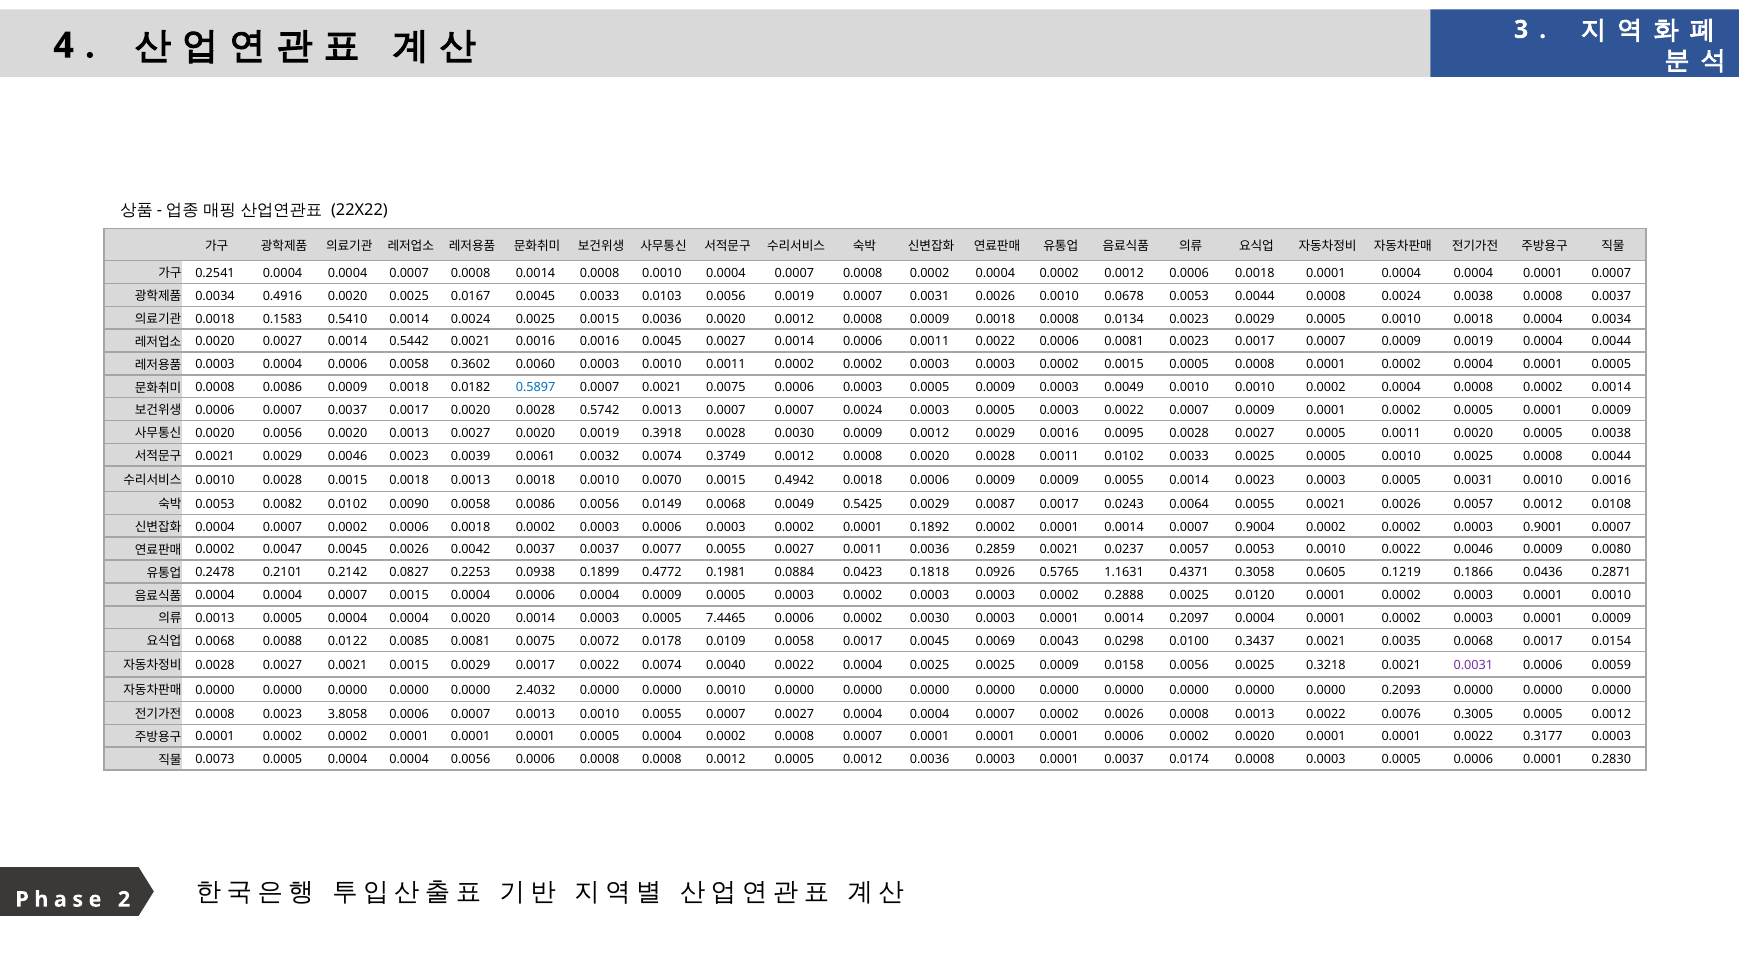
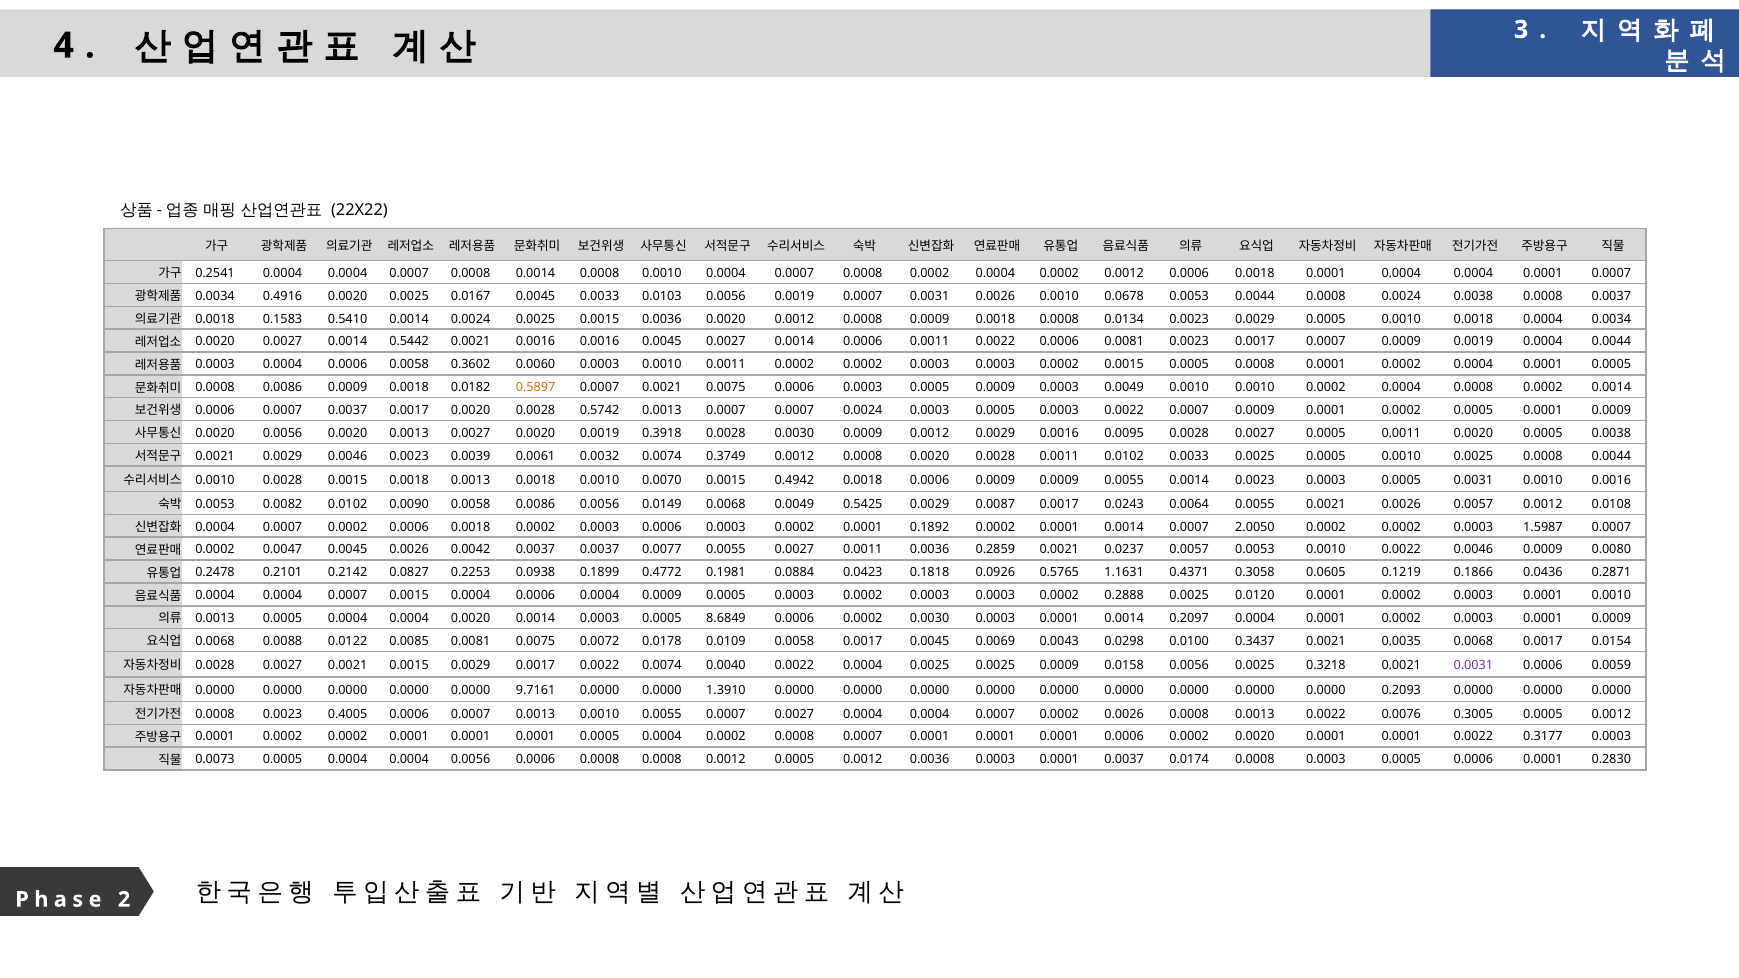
0.5897 colour: blue -> orange
0.9004: 0.9004 -> 2.0050
0.9001: 0.9001 -> 1.5987
7.4465: 7.4465 -> 8.6849
2.4032: 2.4032 -> 9.7161
0.0000 0.0010: 0.0010 -> 1.3910
3.8058: 3.8058 -> 0.4005
